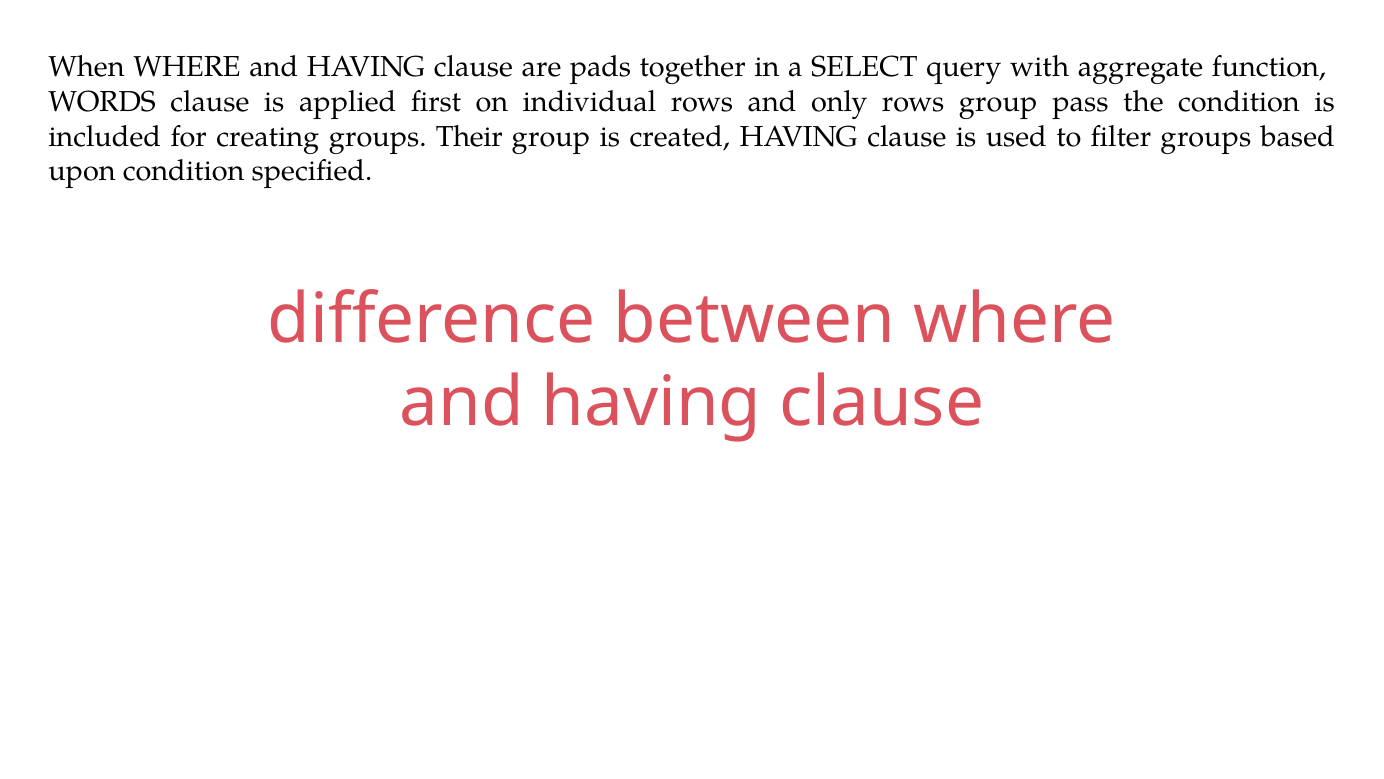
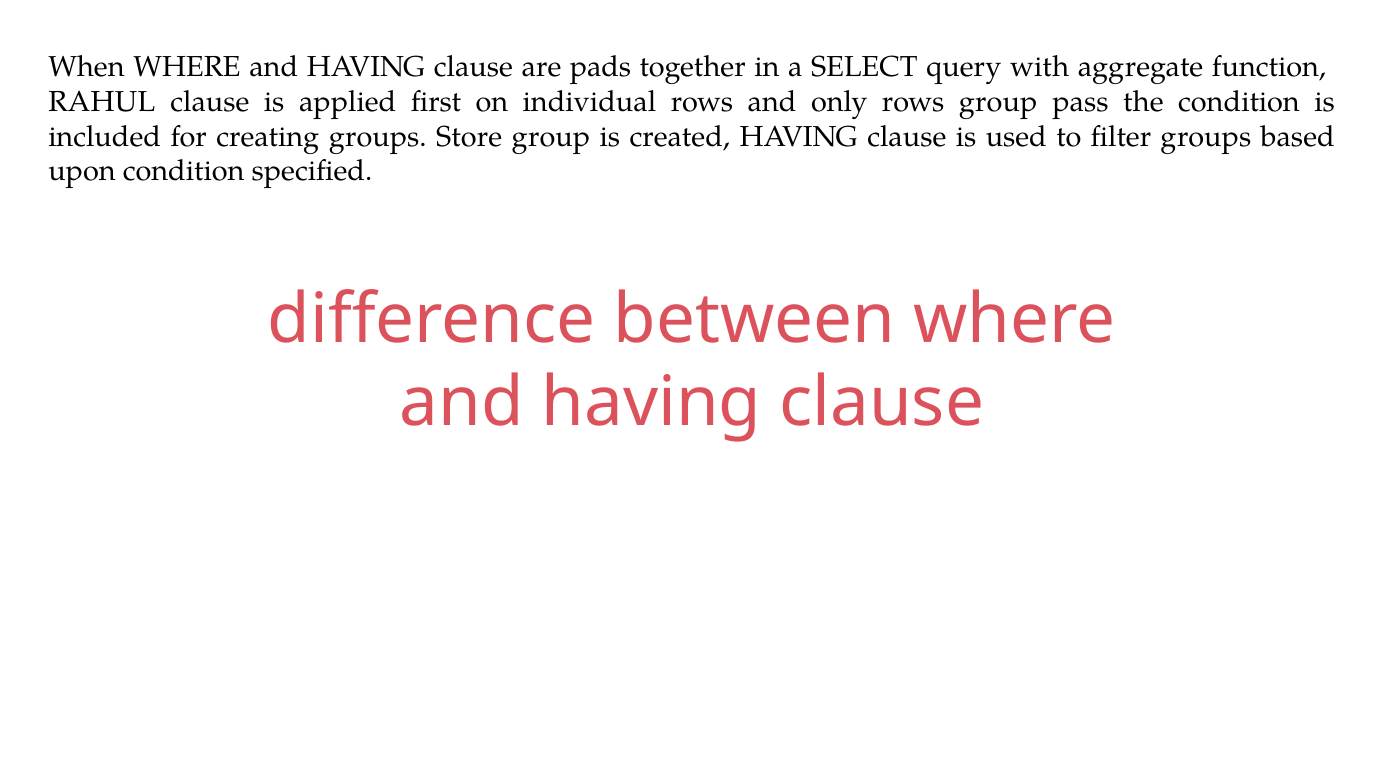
WORDS: WORDS -> RAHUL
Their: Their -> Store
